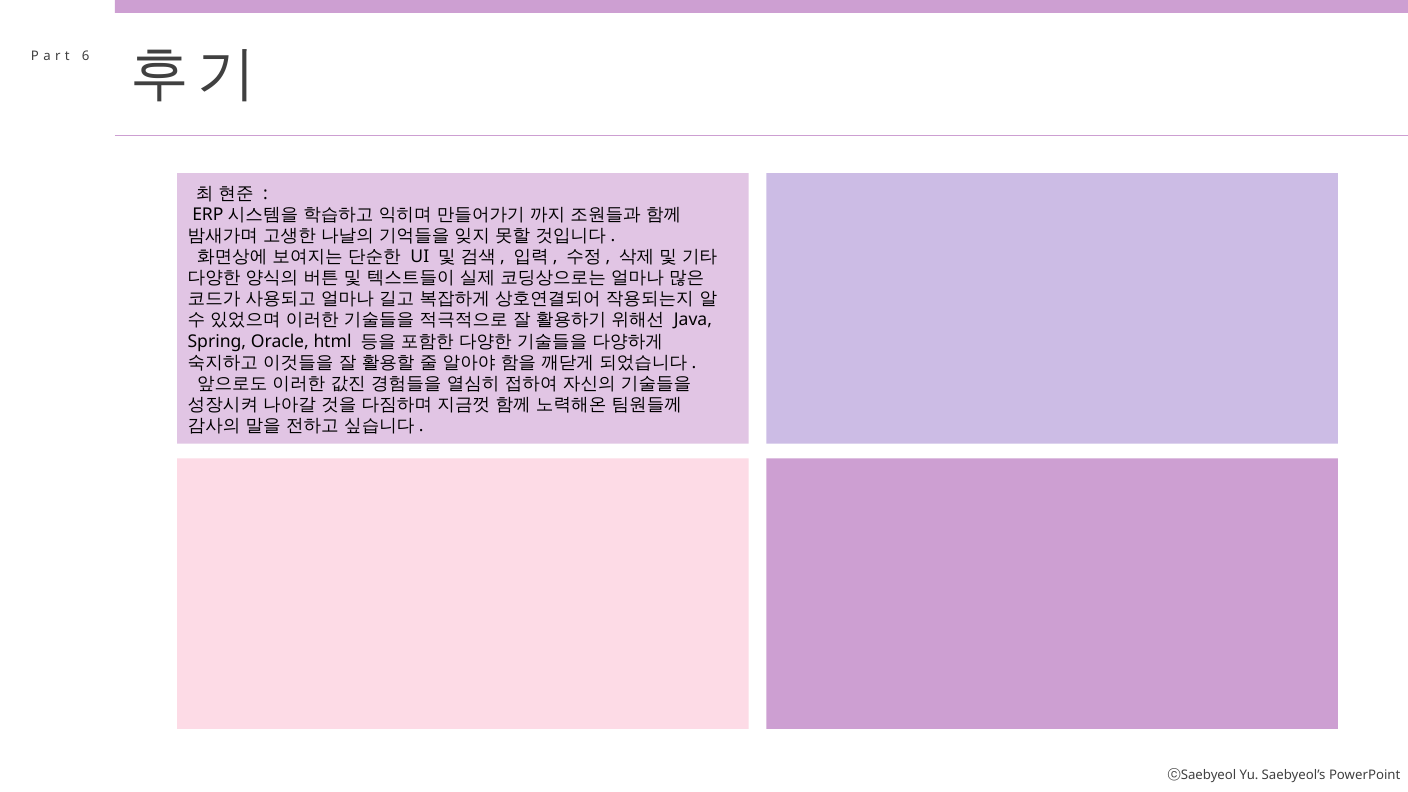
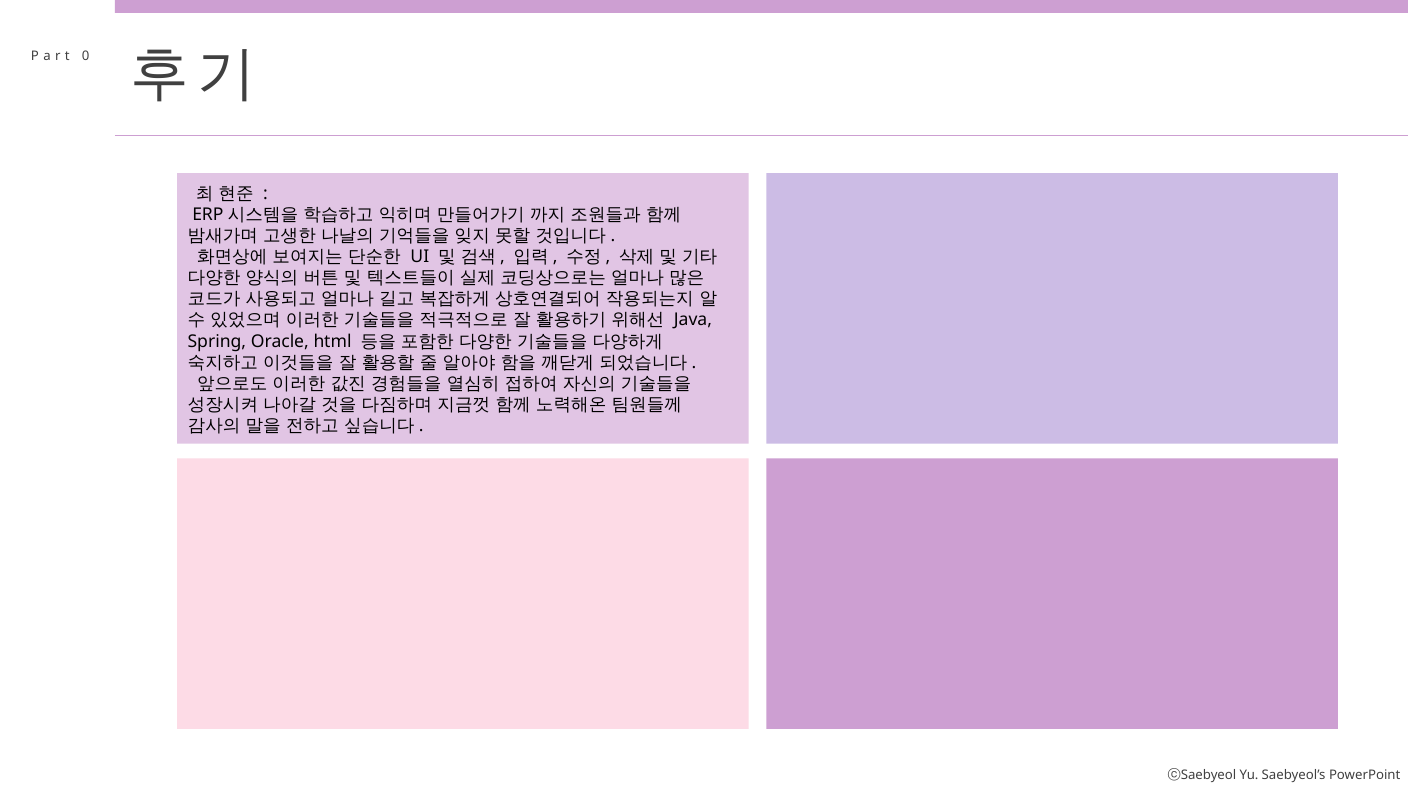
6: 6 -> 0
